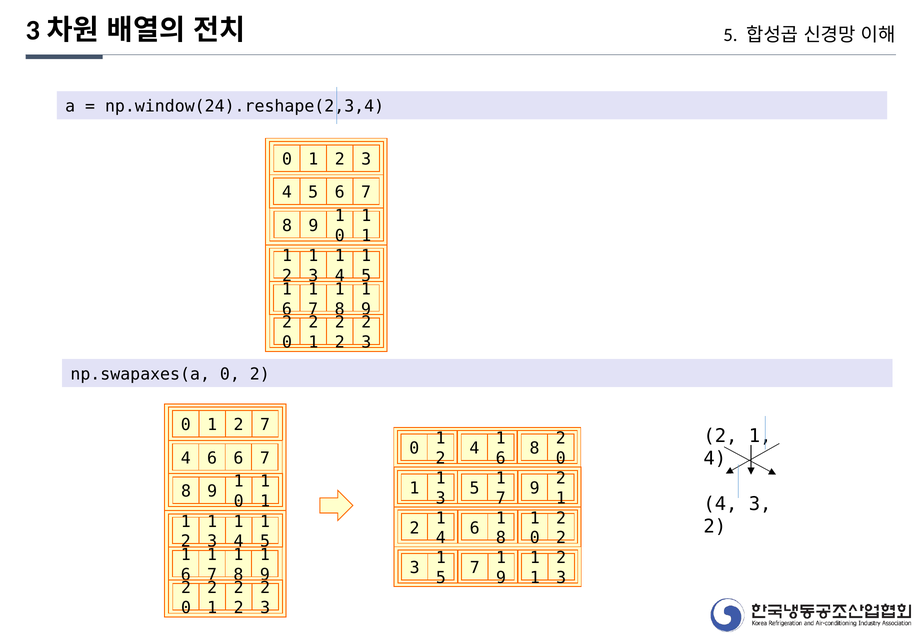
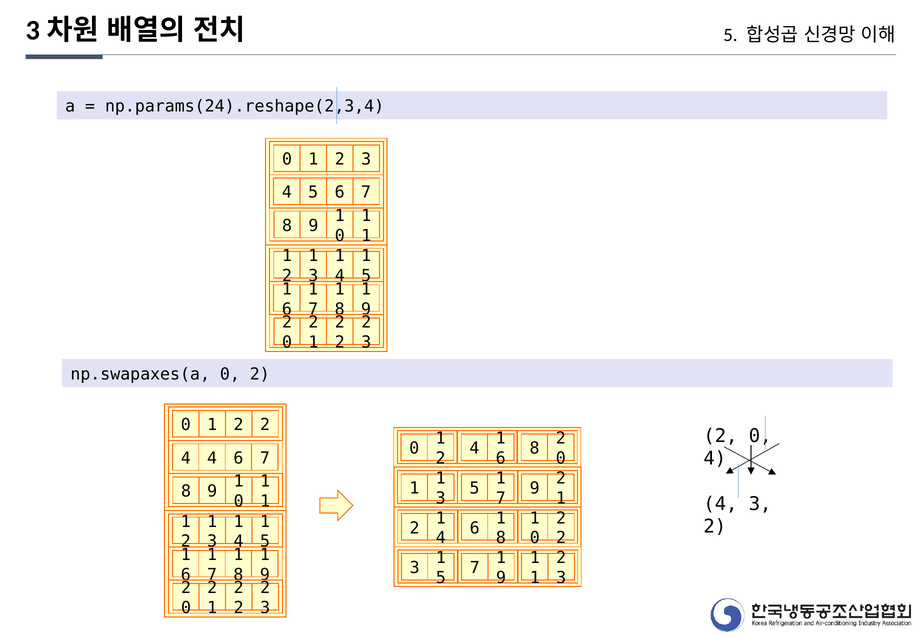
np.window(24).reshape(2,3,4: np.window(24).reshape(2,3,4 -> np.params(24).reshape(2,3,4
0 1 2 7: 7 -> 2
1 at (760, 436): 1 -> 0
6 at (212, 458): 6 -> 4
